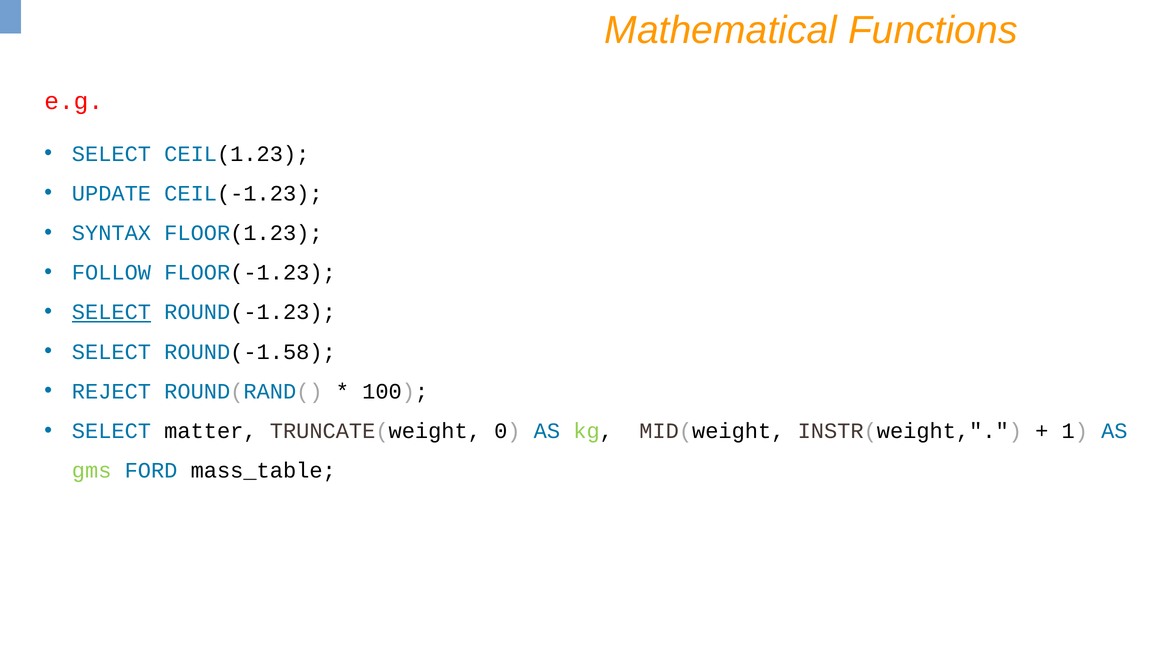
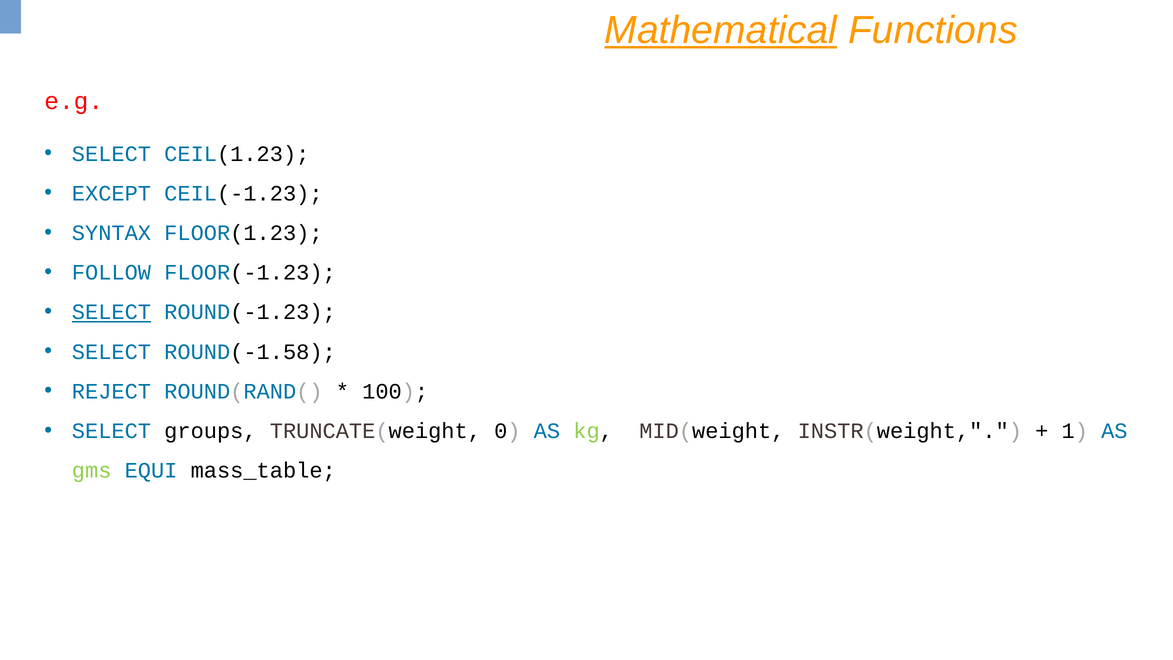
Mathematical underline: none -> present
UPDATE: UPDATE -> EXCEPT
matter: matter -> groups
FORD: FORD -> EQUI
